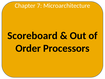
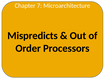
Scoreboard: Scoreboard -> Mispredicts
